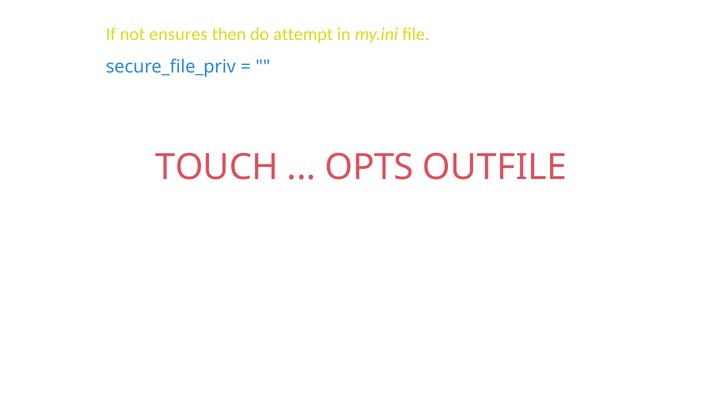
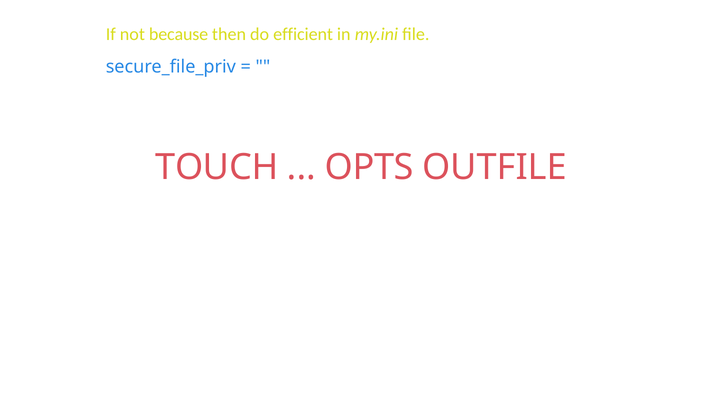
ensures: ensures -> because
attempt: attempt -> efficient
